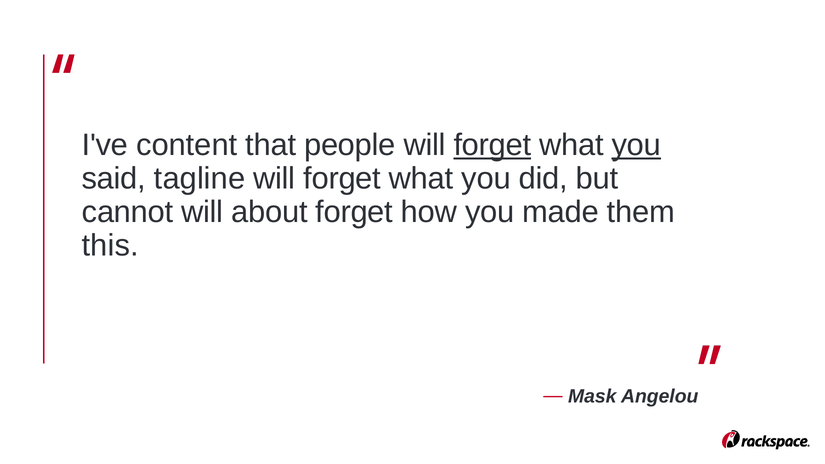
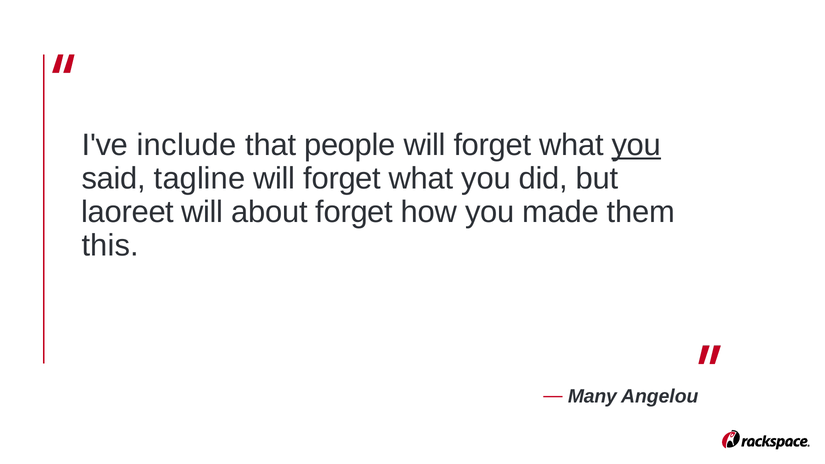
content: content -> include
forget at (492, 145) underline: present -> none
cannot: cannot -> laoreet
Mask: Mask -> Many
